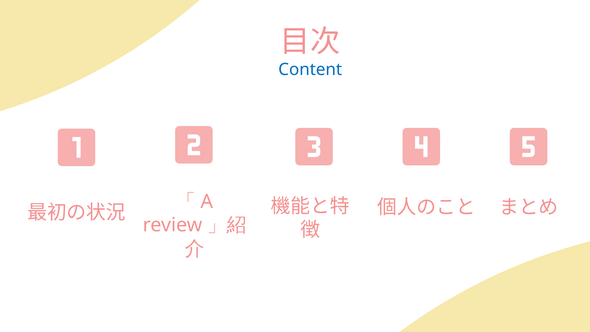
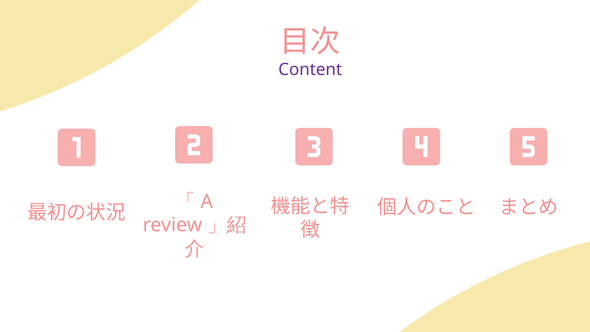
Content colour: blue -> purple
